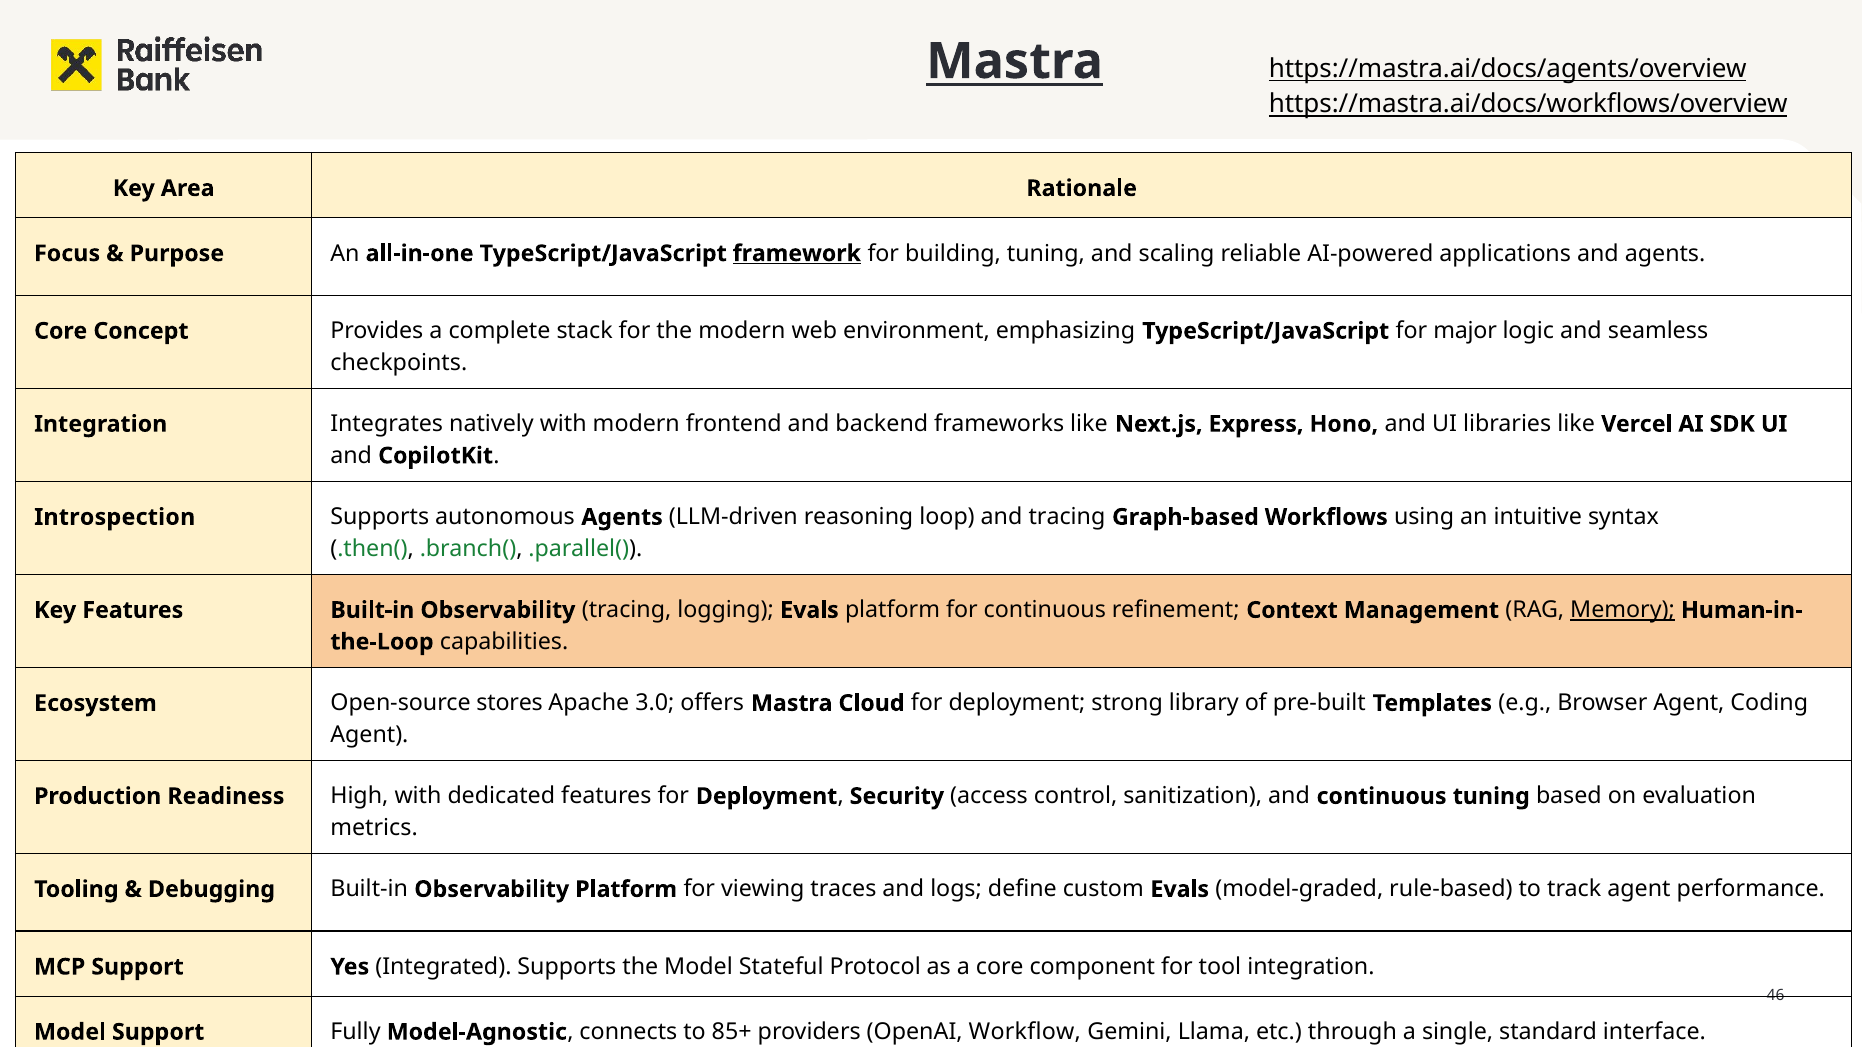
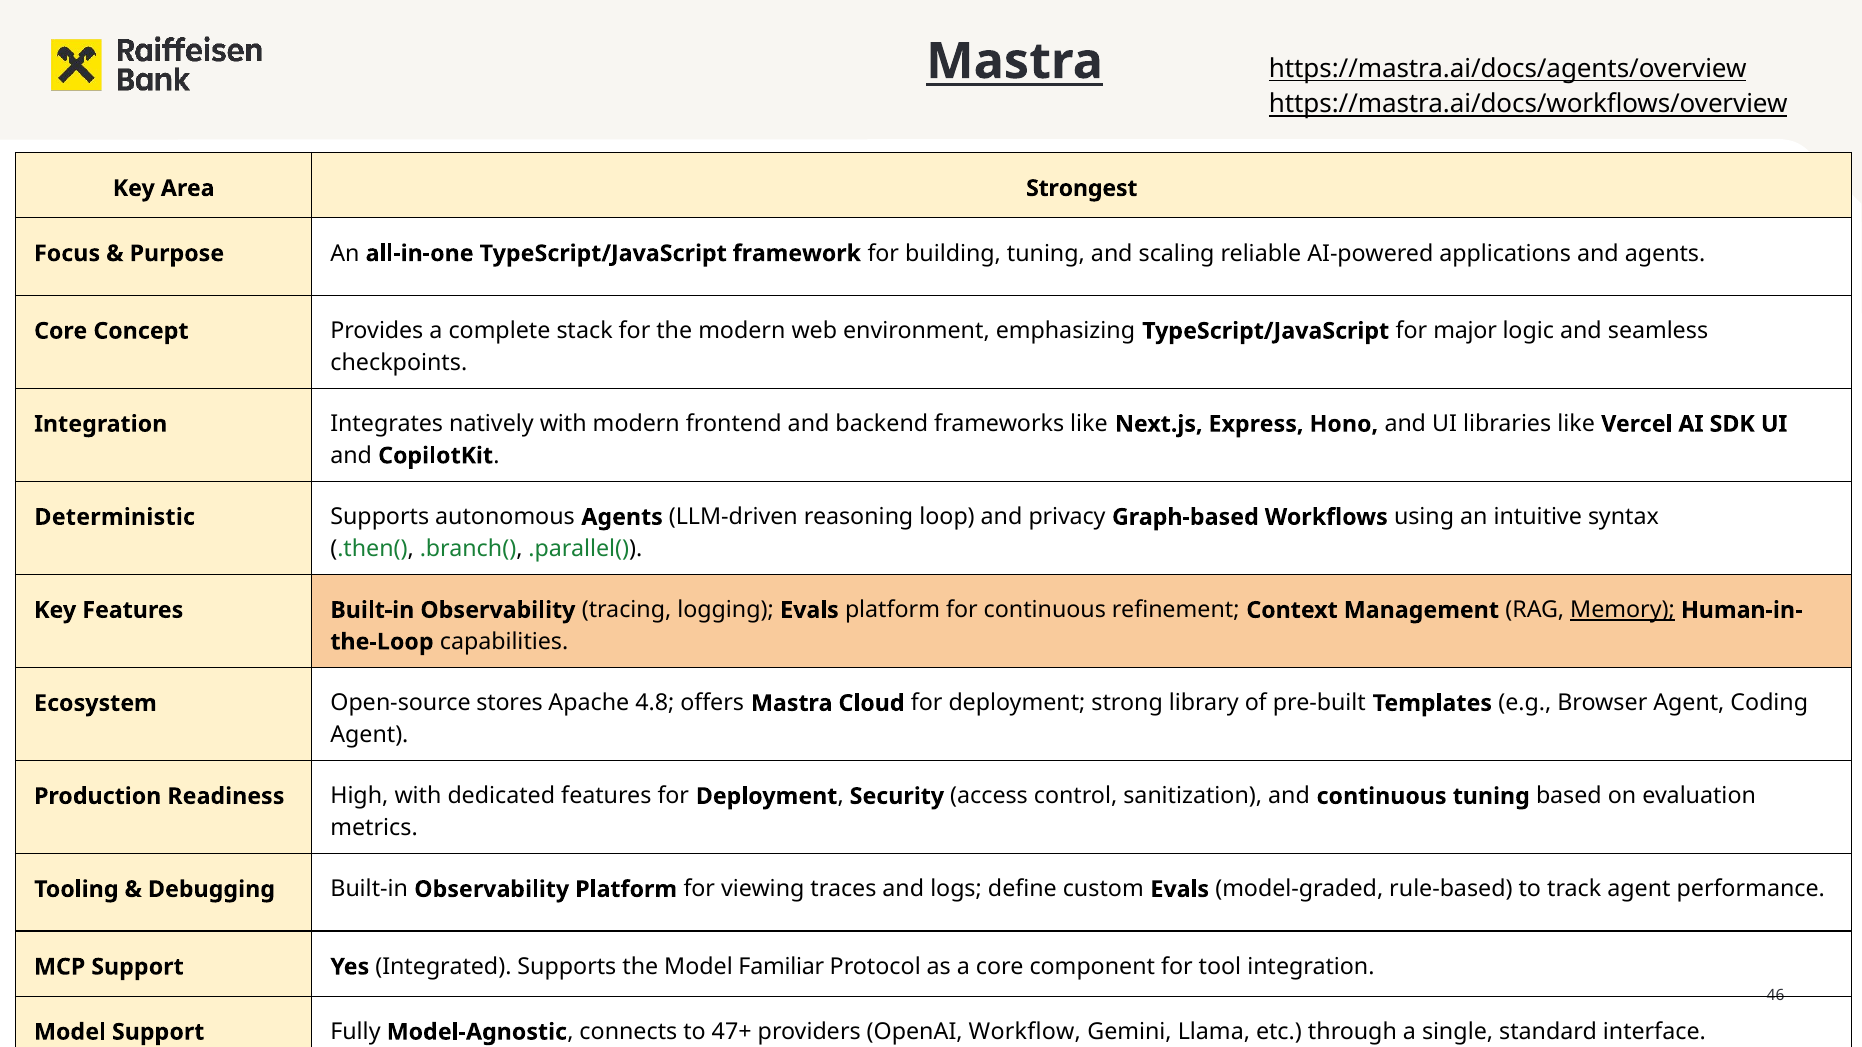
Rationale: Rationale -> Strongest
framework underline: present -> none
Introspection: Introspection -> Deterministic
and tracing: tracing -> privacy
3.0: 3.0 -> 4.8
Stateful: Stateful -> Familiar
85+: 85+ -> 47+
